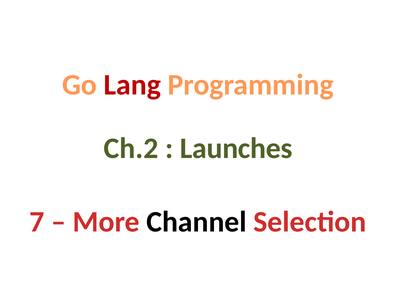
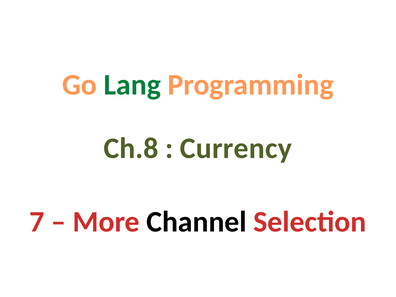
Lang colour: red -> green
Ch.2: Ch.2 -> Ch.8
Launches: Launches -> Currency
